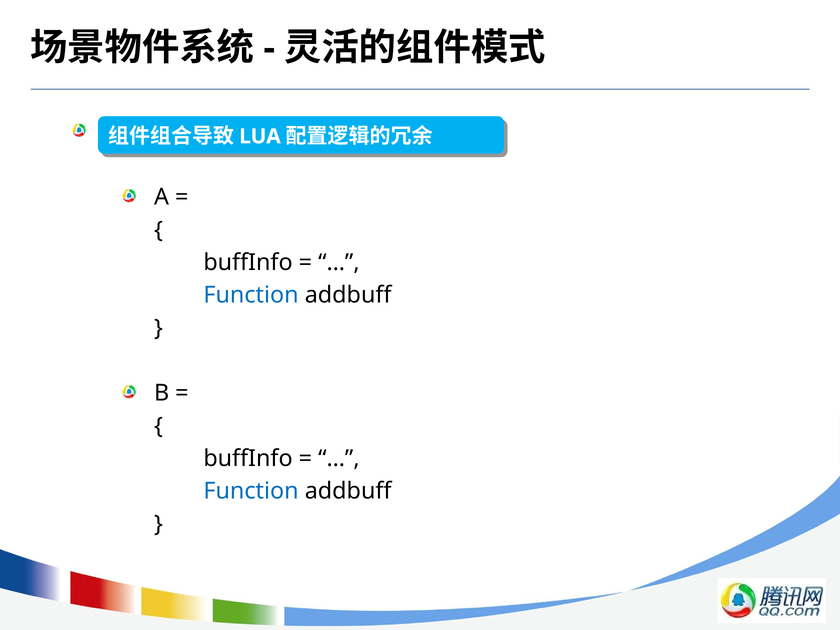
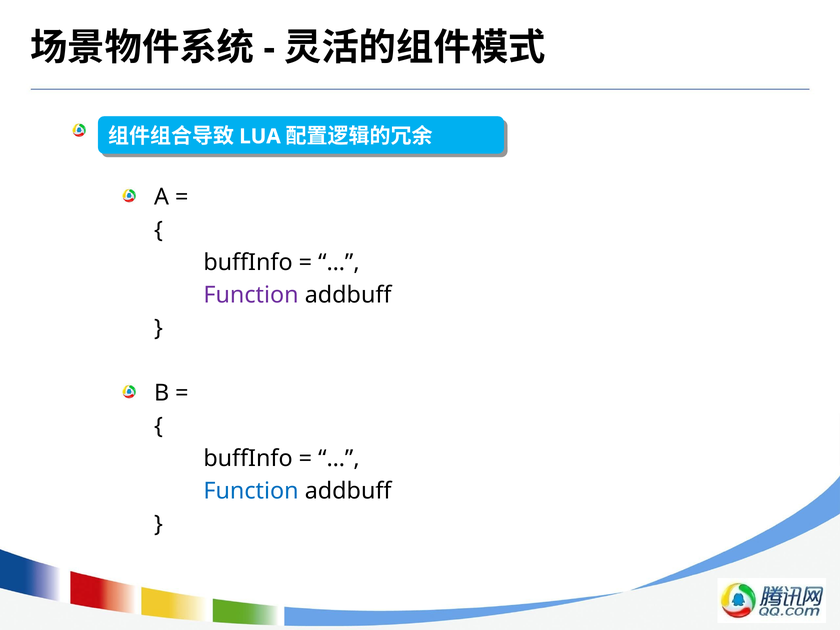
Function at (251, 295) colour: blue -> purple
